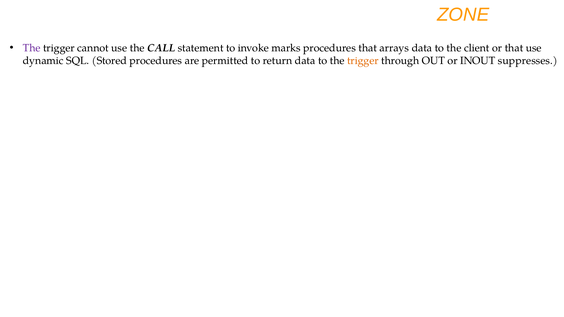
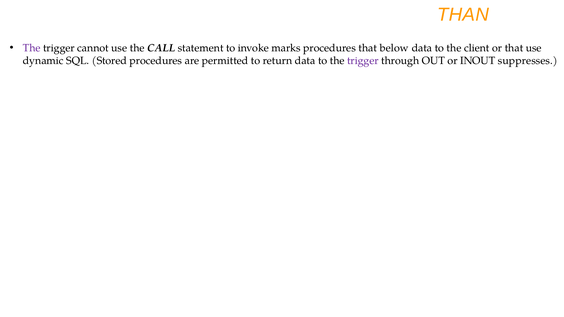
ZONE: ZONE -> THAN
arrays: arrays -> below
trigger at (363, 61) colour: orange -> purple
